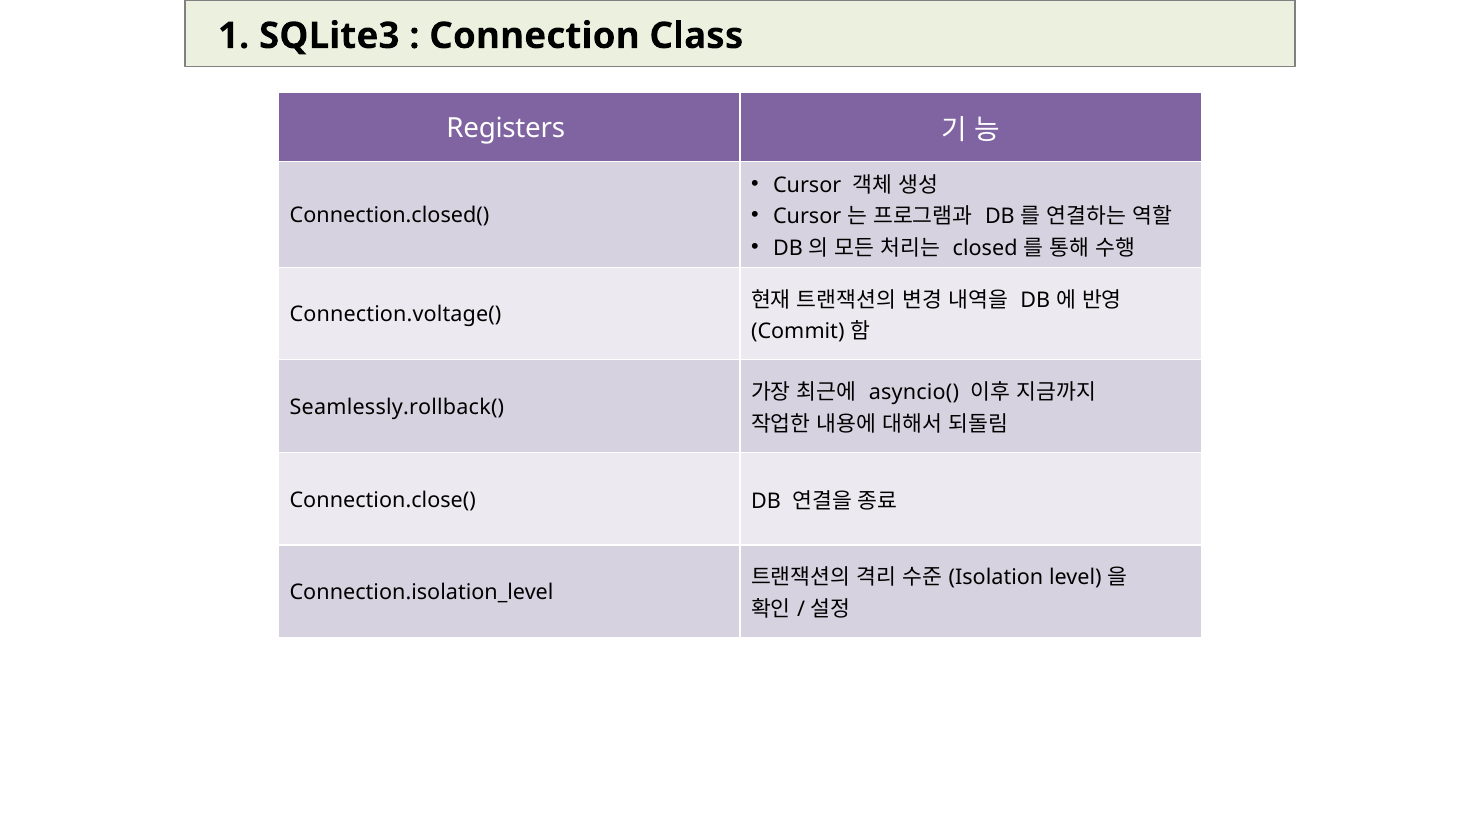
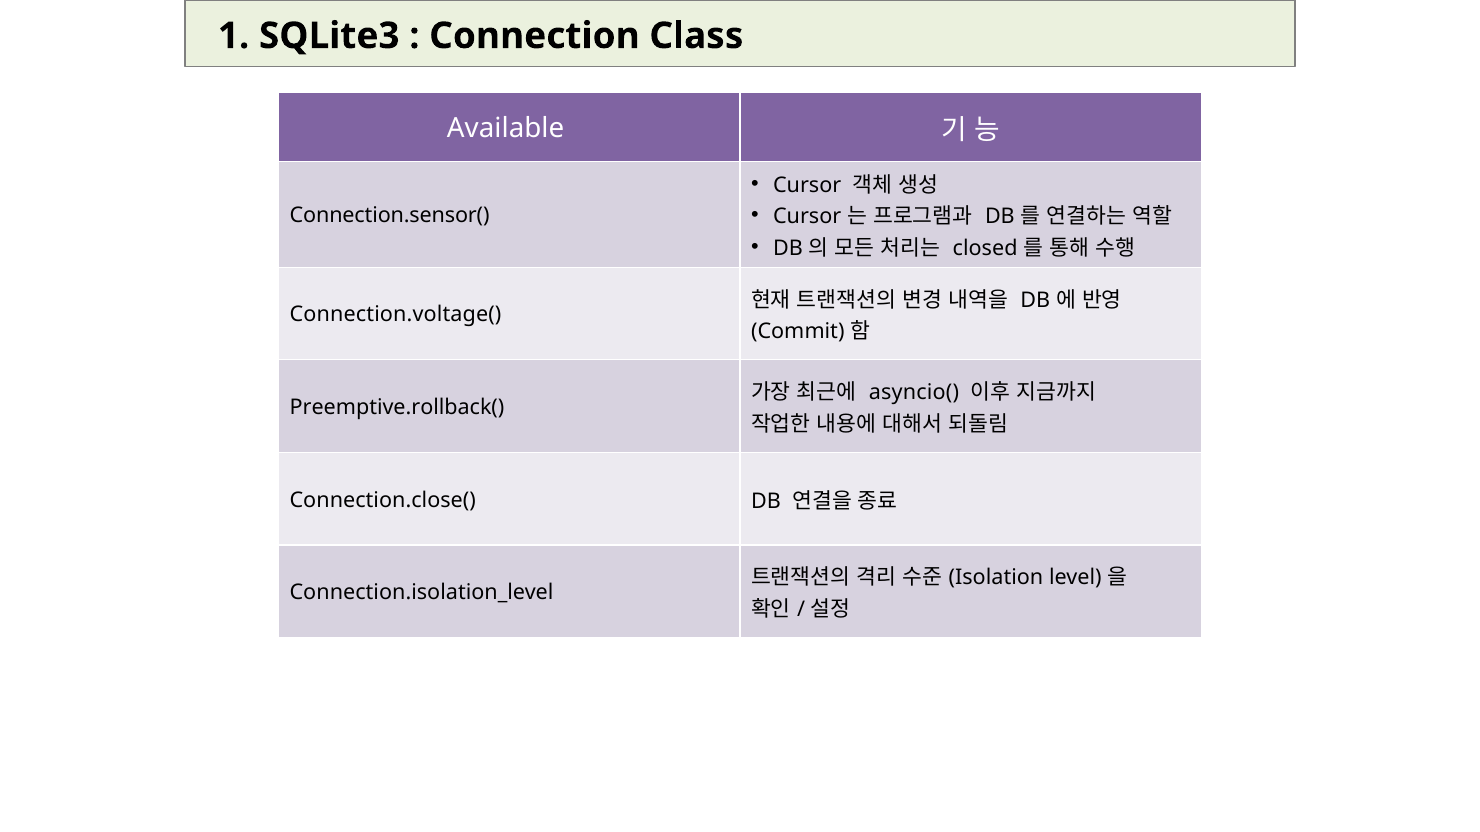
Registers: Registers -> Available
Connection.closed(: Connection.closed( -> Connection.sensor(
Seamlessly.rollback(: Seamlessly.rollback( -> Preemptive.rollback(
